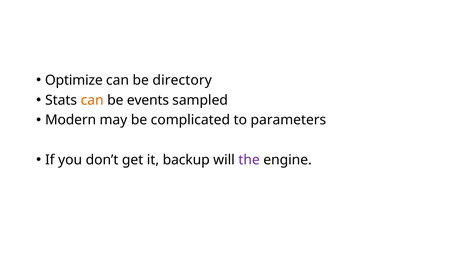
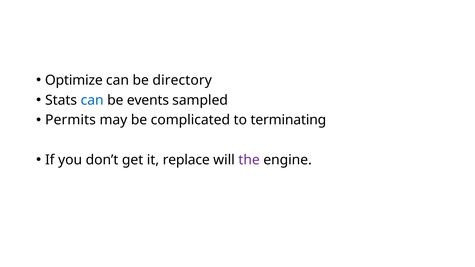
can at (92, 100) colour: orange -> blue
Modern: Modern -> Permits
parameters: parameters -> terminating
backup: backup -> replace
